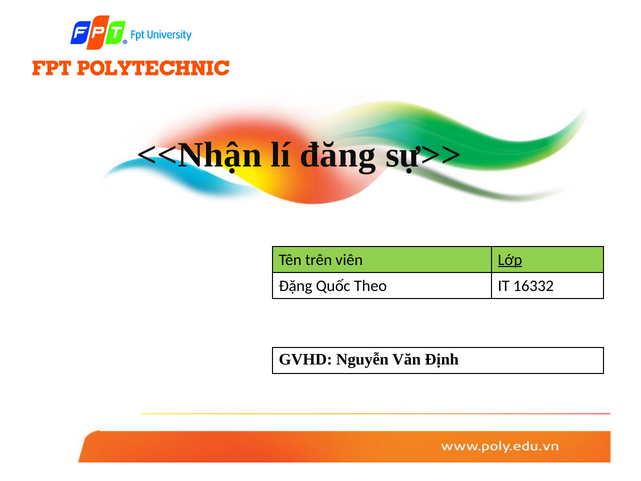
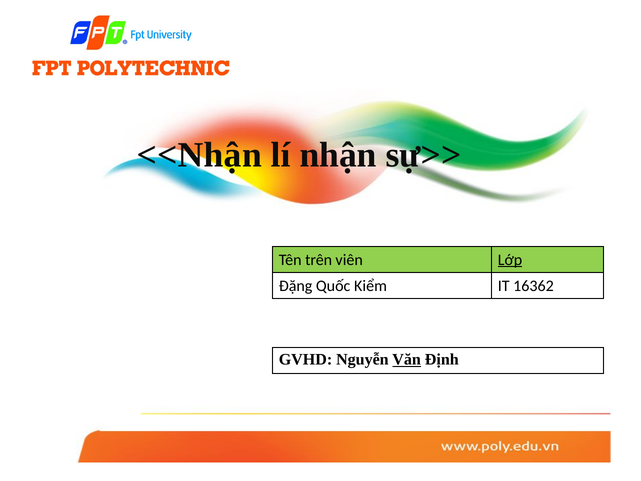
đăng: đăng -> nhận
Theo: Theo -> Kiểm
16332: 16332 -> 16362
Văn underline: none -> present
